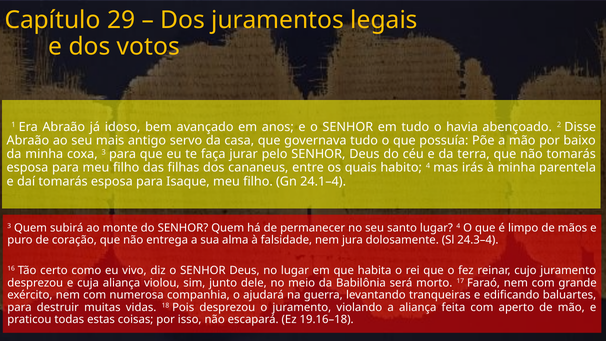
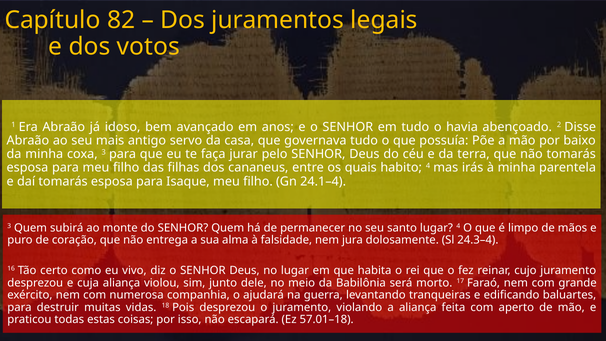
29: 29 -> 82
19.16–18: 19.16–18 -> 57.01–18
